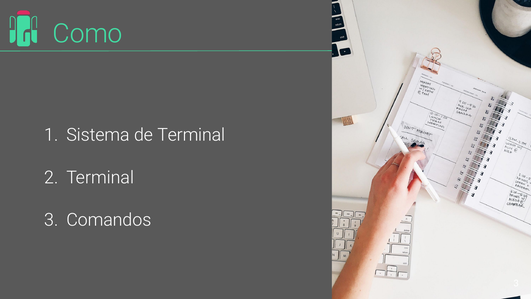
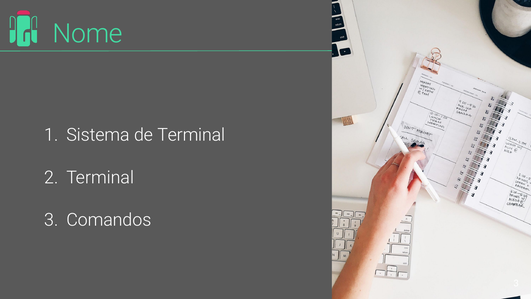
Como: Como -> Nome
